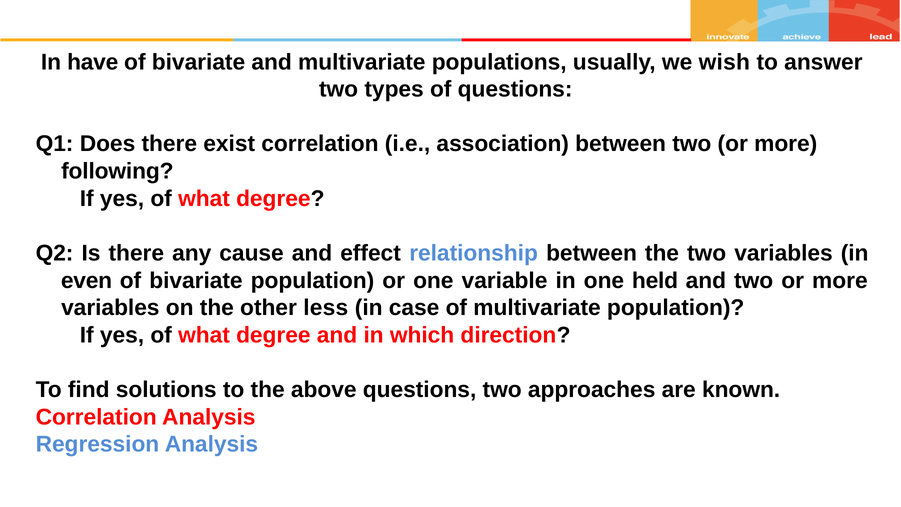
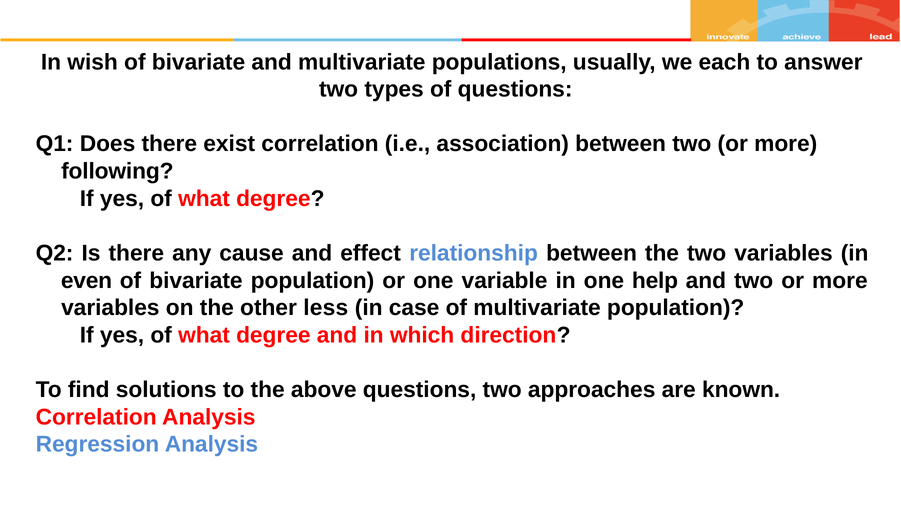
have: have -> wish
wish: wish -> each
held: held -> help
